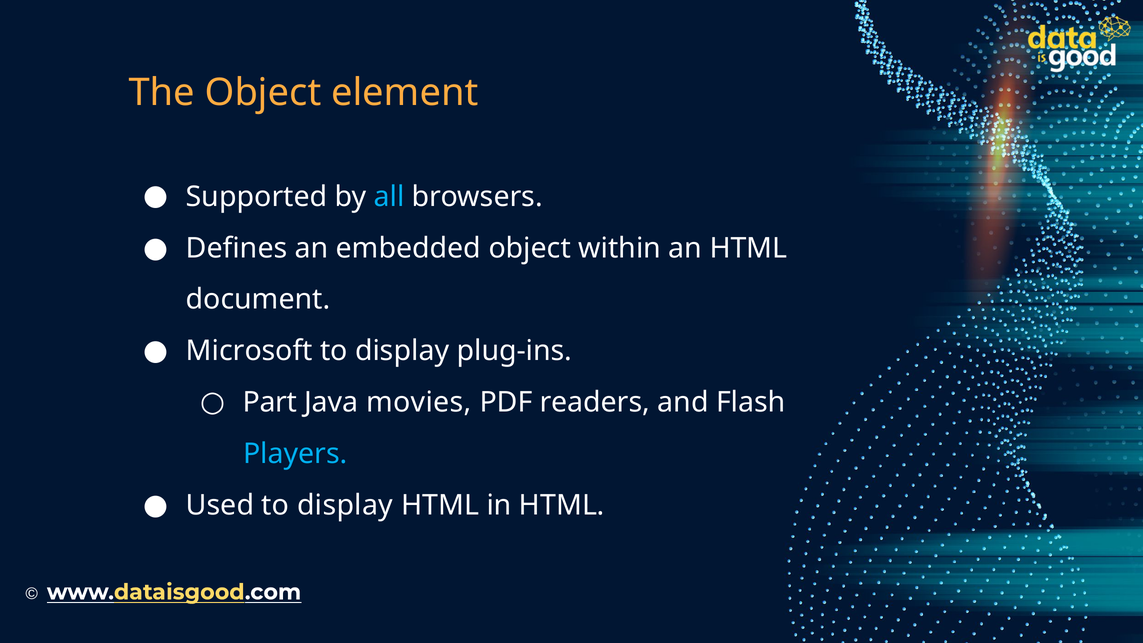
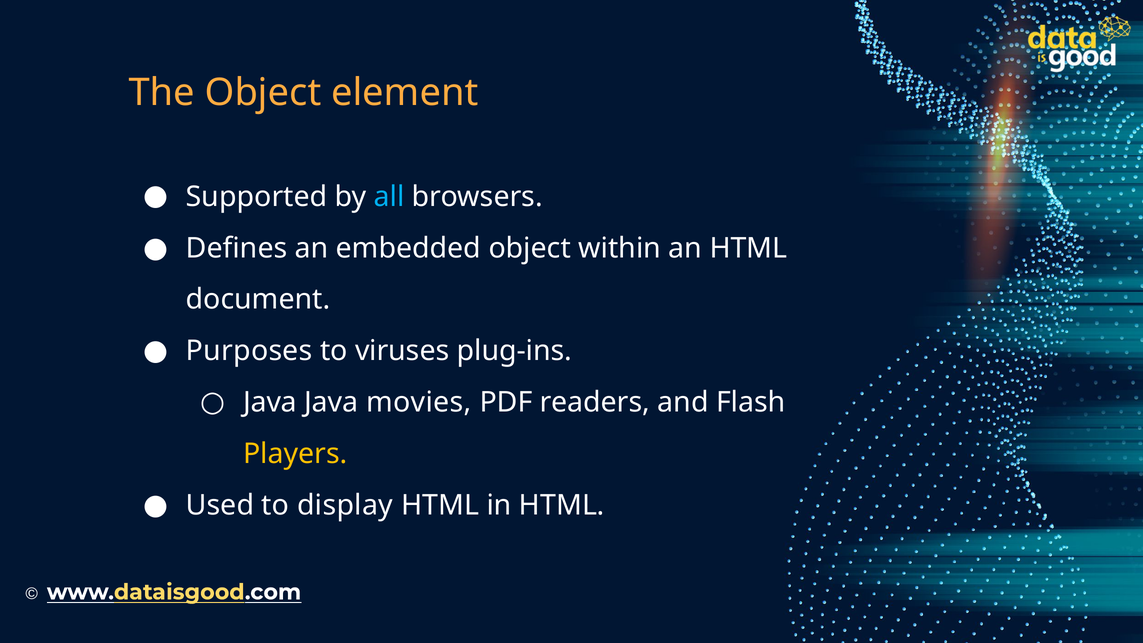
Microsoft: Microsoft -> Purposes
display at (402, 351): display -> viruses
Part at (270, 402): Part -> Java
Players colour: light blue -> yellow
